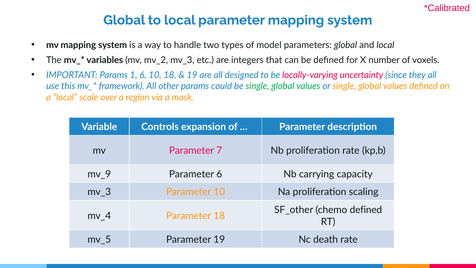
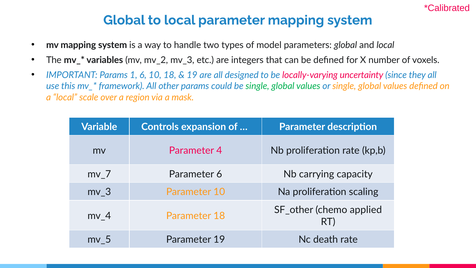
7: 7 -> 4
mv_9: mv_9 -> mv_7
chemo defined: defined -> applied
